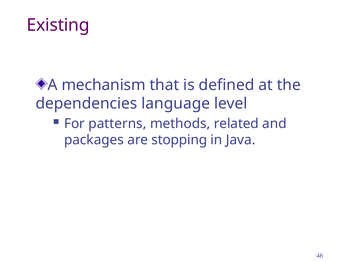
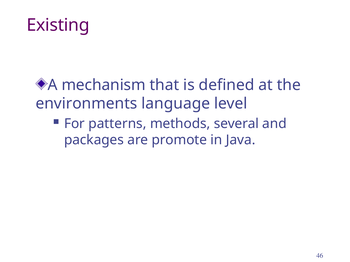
dependencies: dependencies -> environments
related: related -> several
stopping: stopping -> promote
